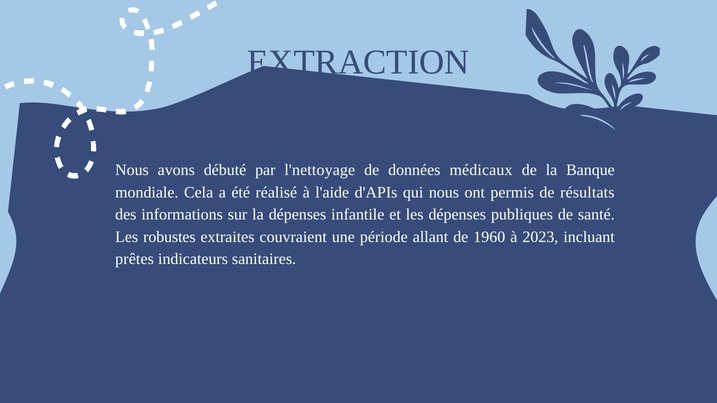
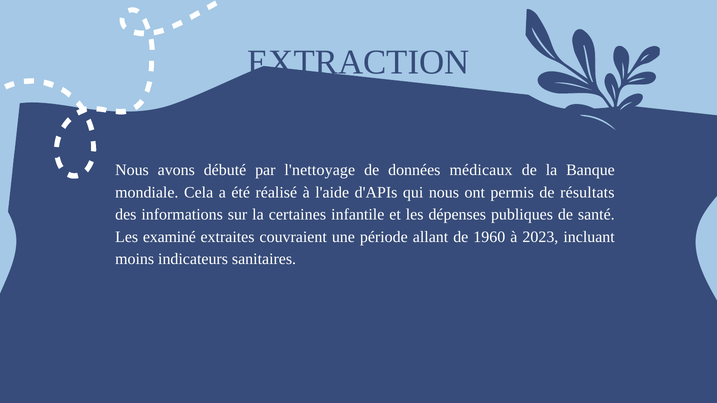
la dépenses: dépenses -> certaines
robustes: robustes -> examiné
prêtes: prêtes -> moins
